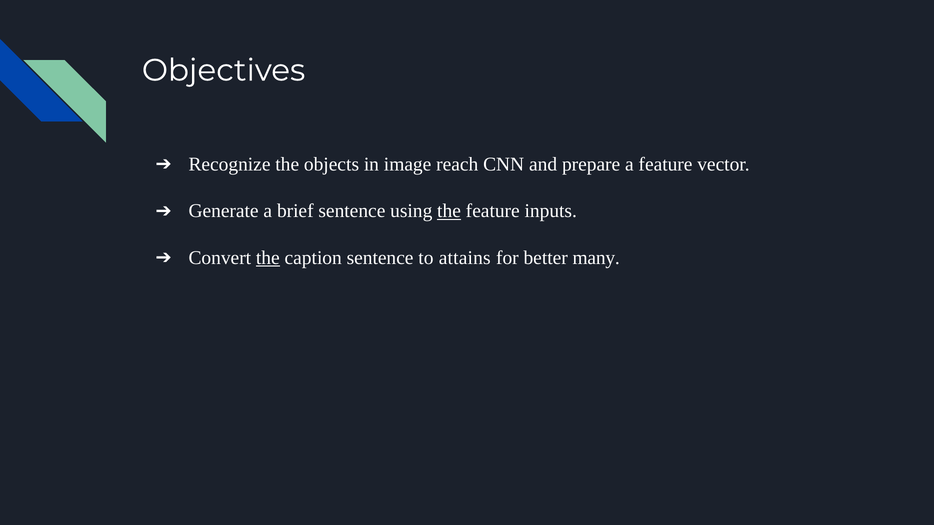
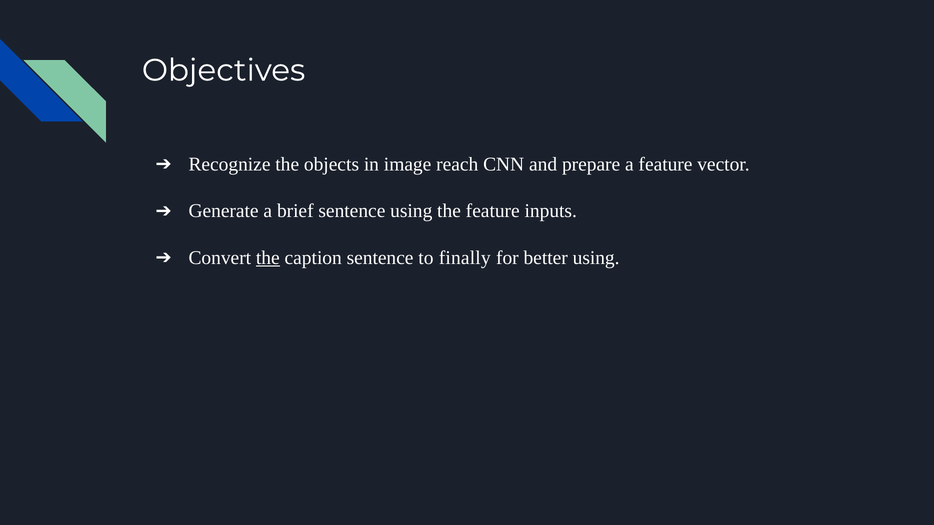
the at (449, 211) underline: present -> none
attains: attains -> finally
better many: many -> using
